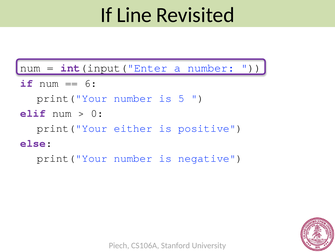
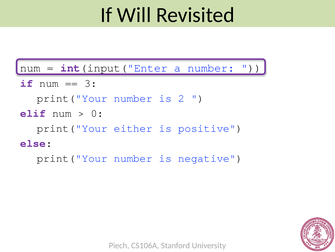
Line: Line -> Will
6: 6 -> 3
5: 5 -> 2
